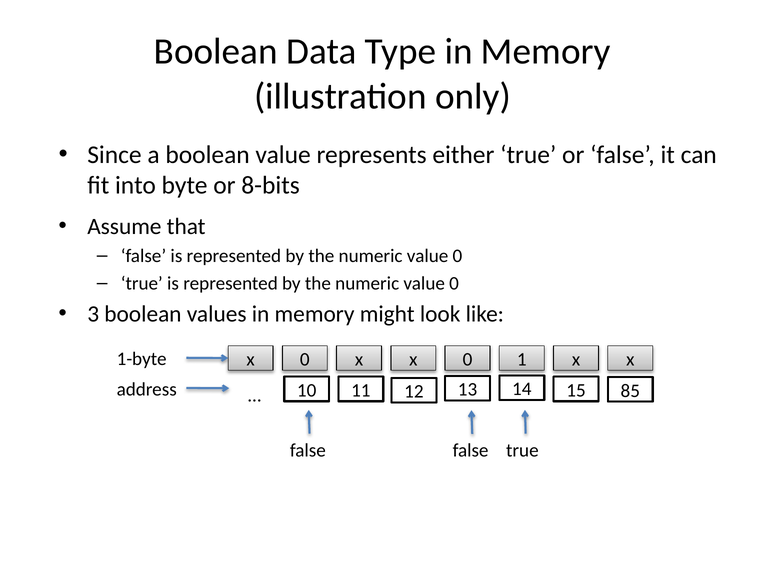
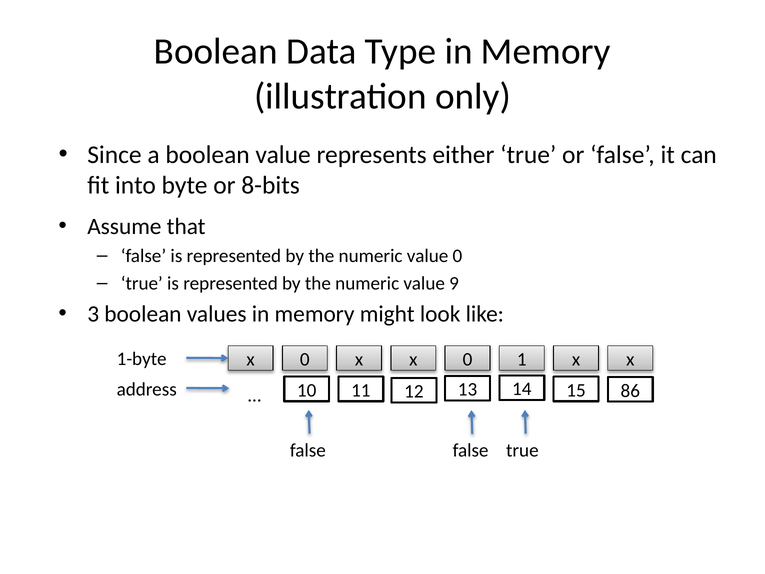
0 at (454, 283): 0 -> 9
85: 85 -> 86
